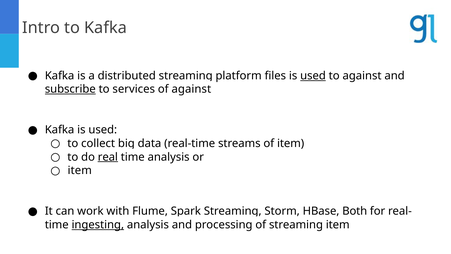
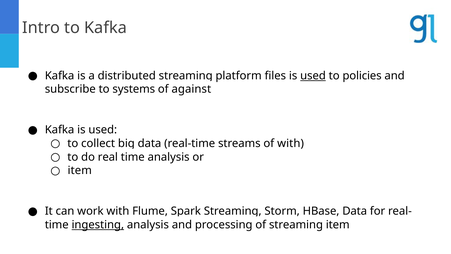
to against: against -> policies
subscribe underline: present -> none
services: services -> systems
of item: item -> with
real underline: present -> none
Both at (355, 211): Both -> Data
